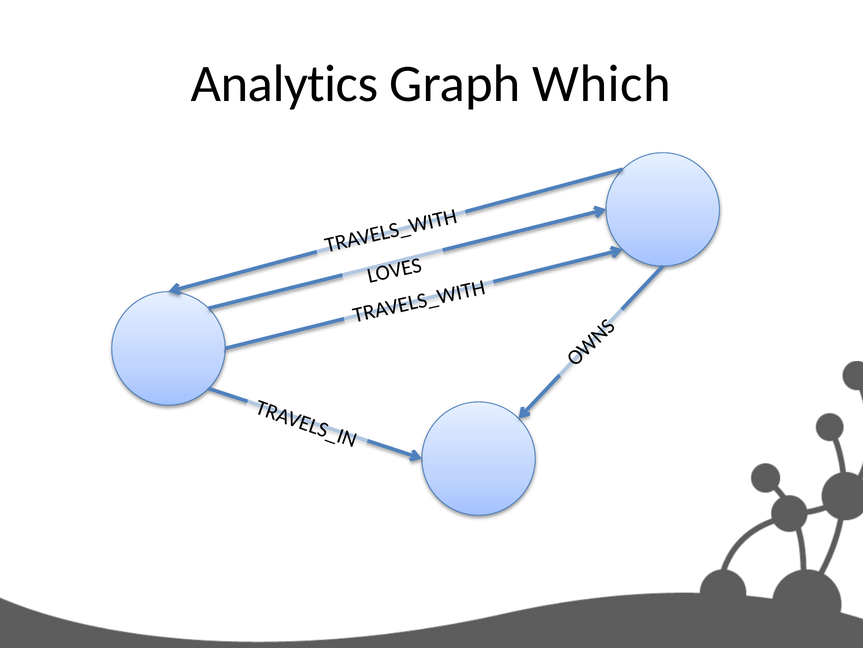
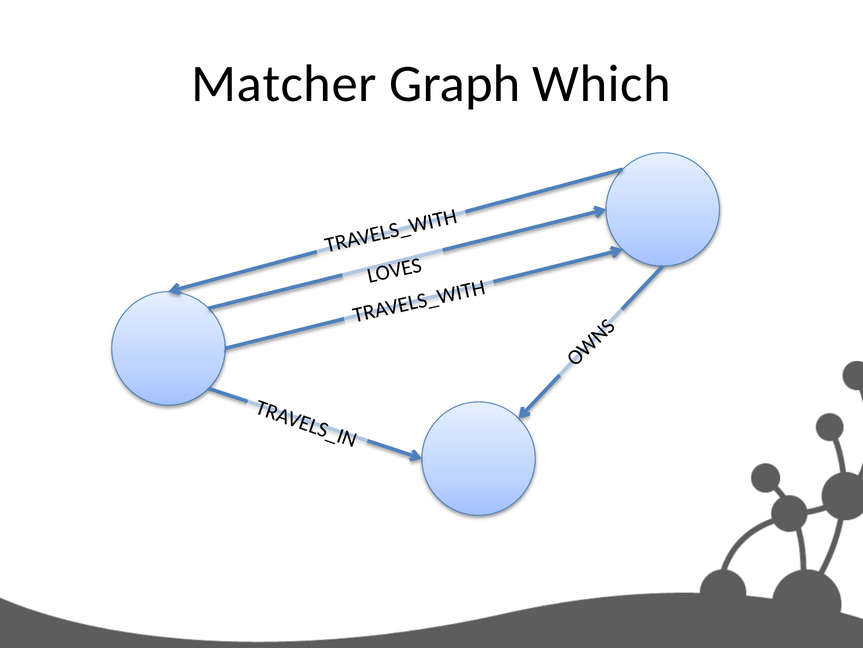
Analytics: Analytics -> Matcher
